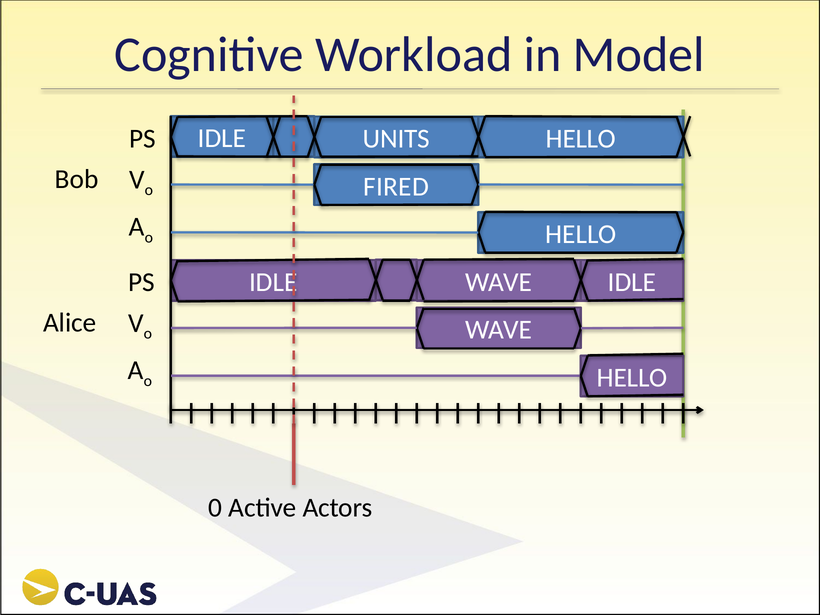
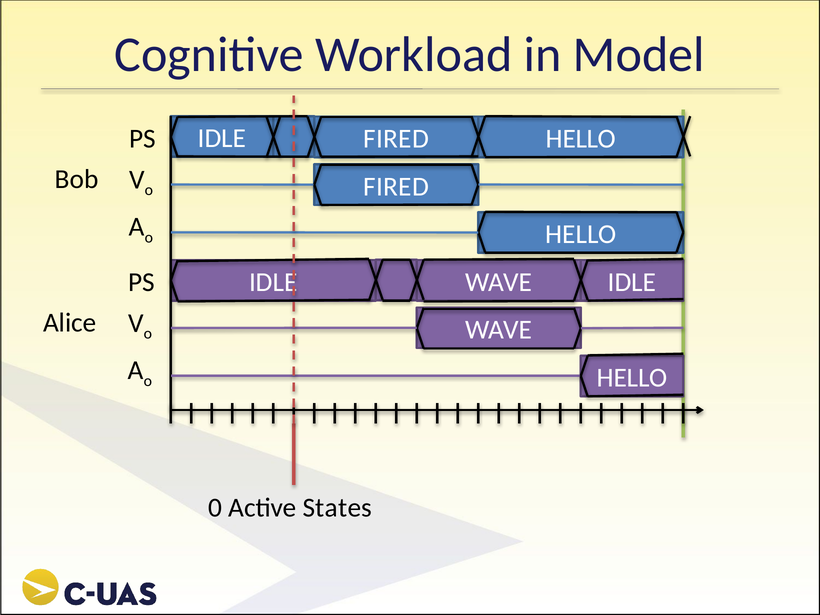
IDLE UNITS: UNITS -> FIRED
Actors: Actors -> States
